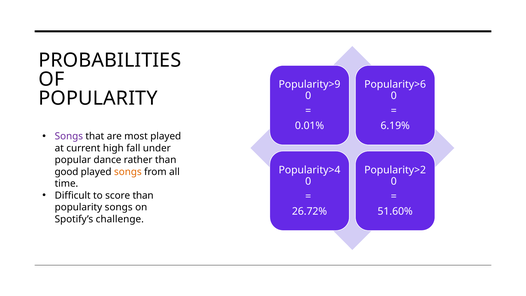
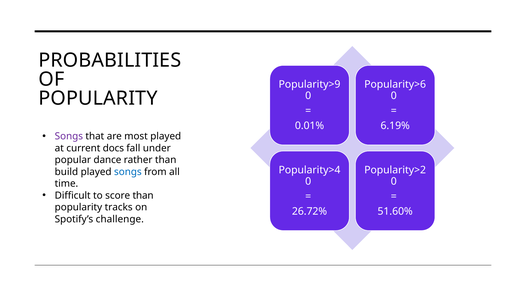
high: high -> docs
good: good -> build
songs at (128, 172) colour: orange -> blue
popularity songs: songs -> tracks
